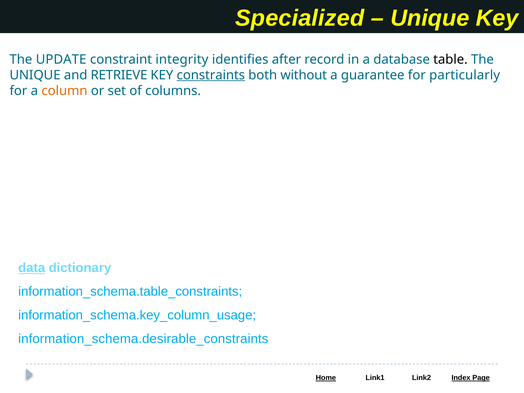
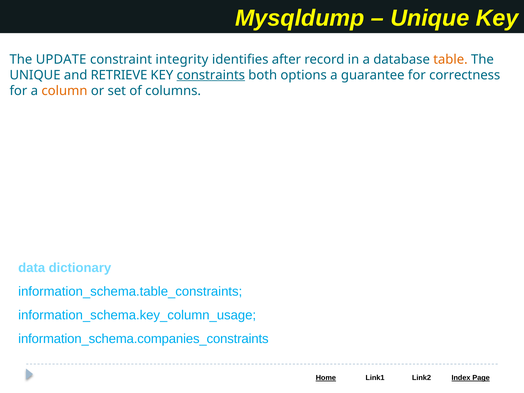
Specialized: Specialized -> Mysqldump
table colour: black -> orange
without: without -> options
particularly: particularly -> correctness
data underline: present -> none
information_schema.desirable_constraints: information_schema.desirable_constraints -> information_schema.companies_constraints
